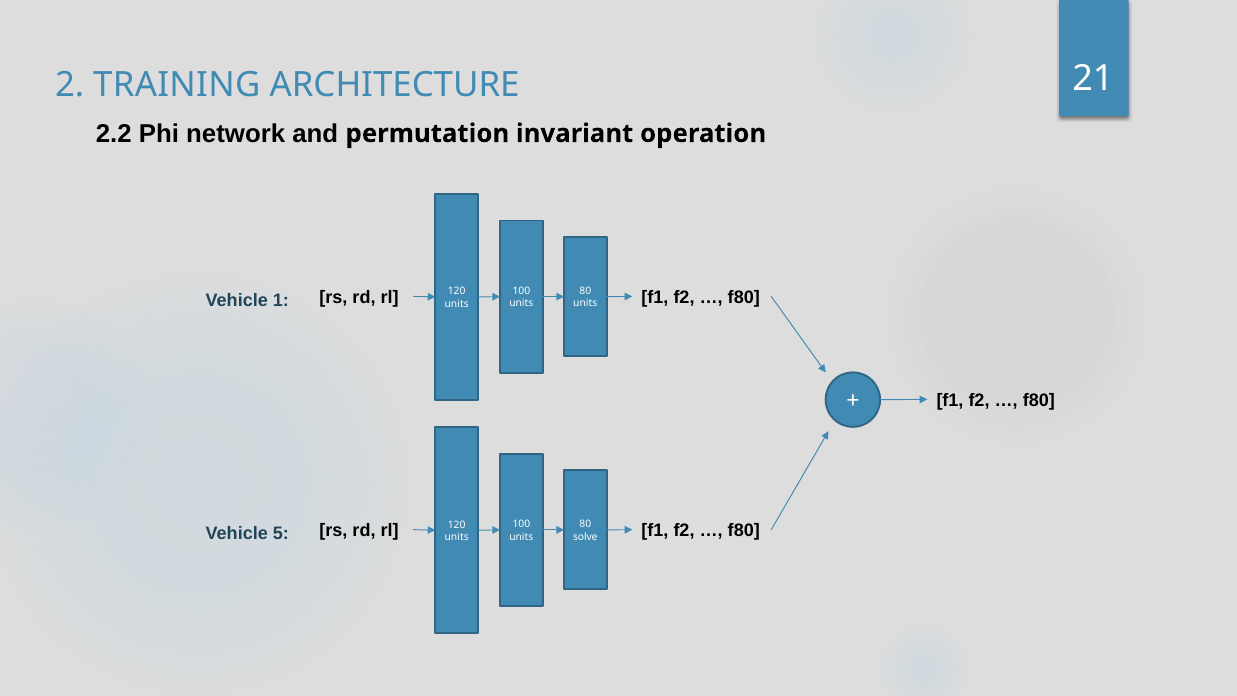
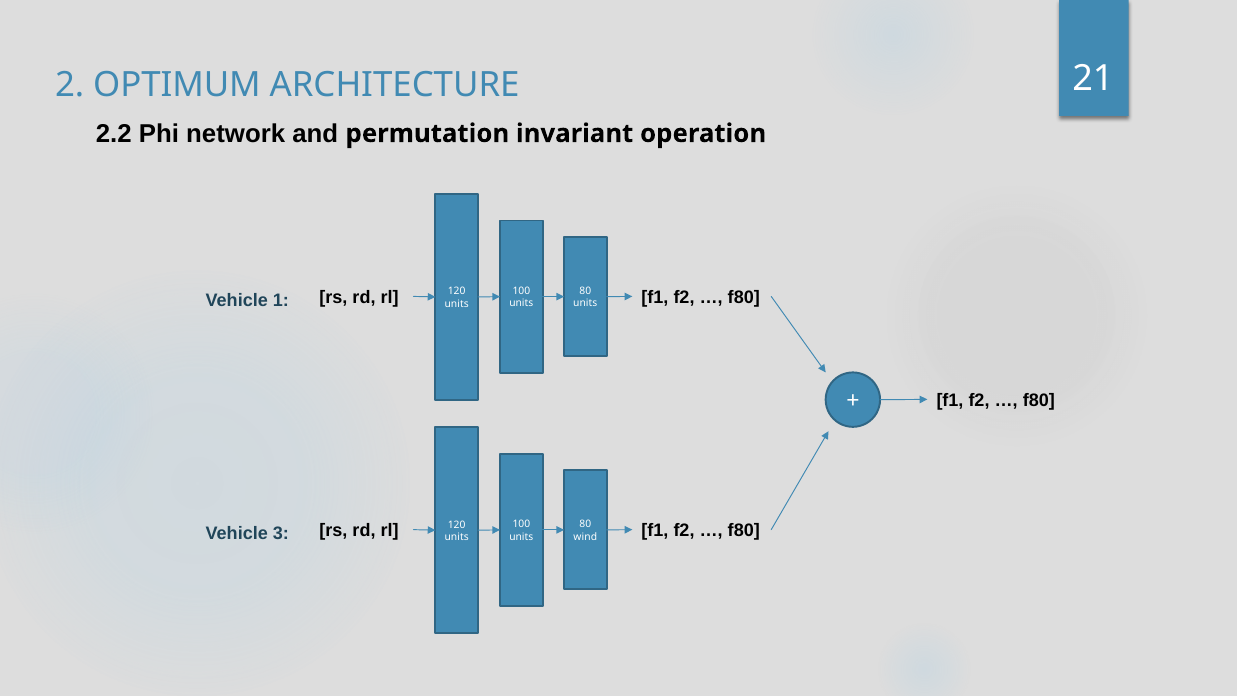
TRAINING: TRAINING -> OPTIMUM
5: 5 -> 3
solve: solve -> wind
